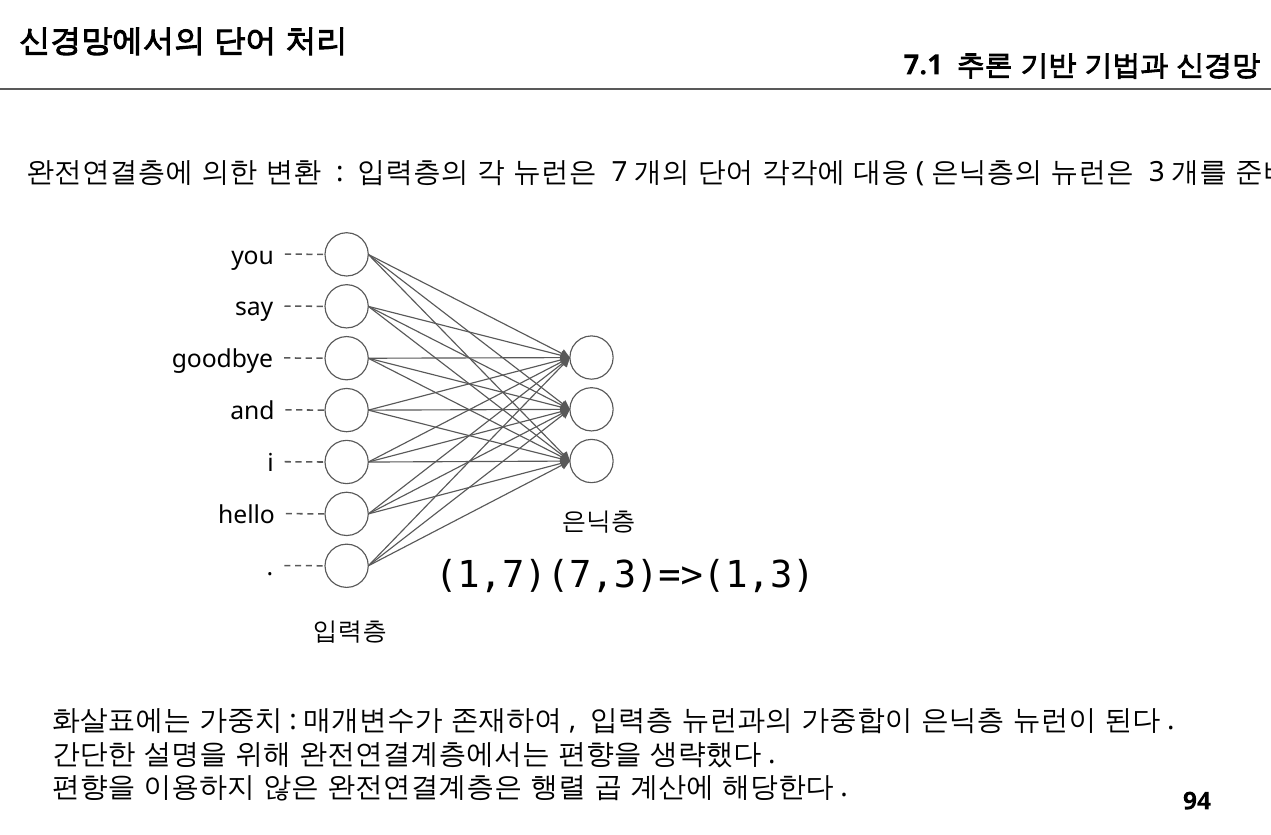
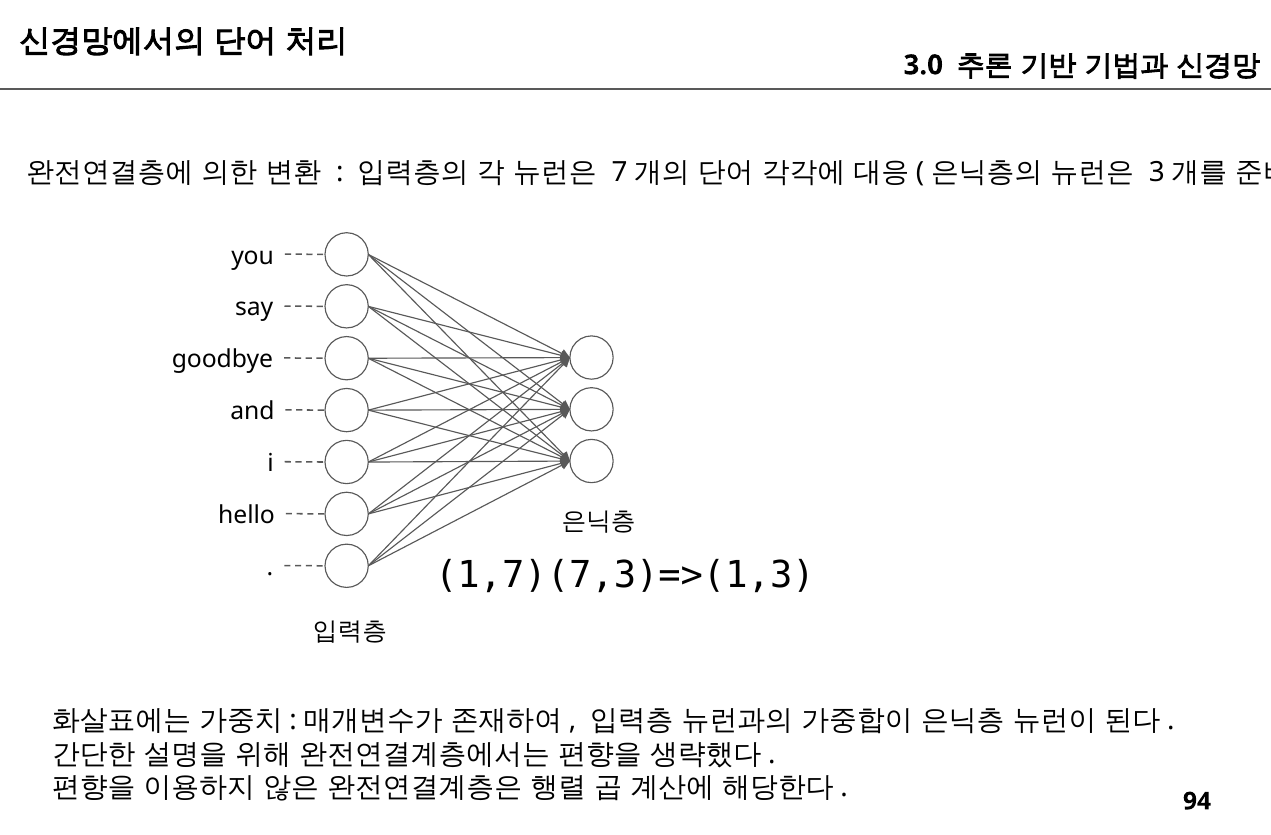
7.1: 7.1 -> 3.0
